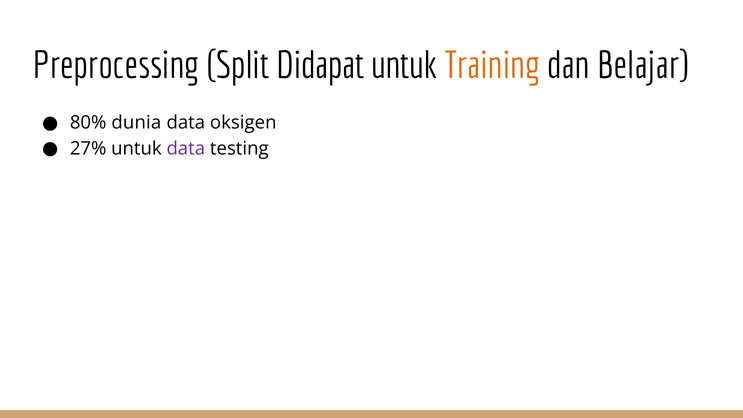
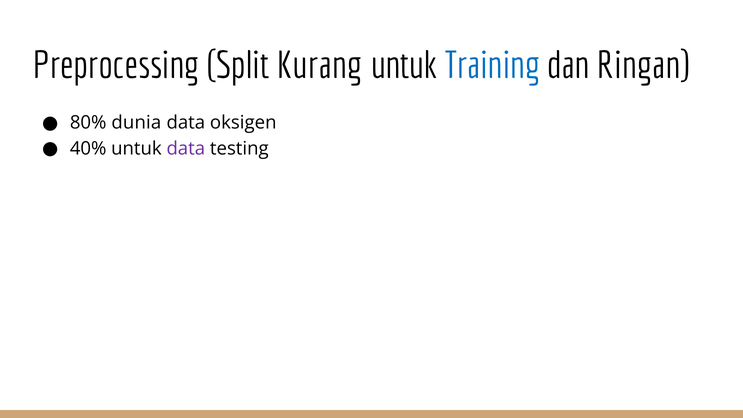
Didapat: Didapat -> Kurang
Training colour: orange -> blue
Belajar: Belajar -> Ringan
27%: 27% -> 40%
